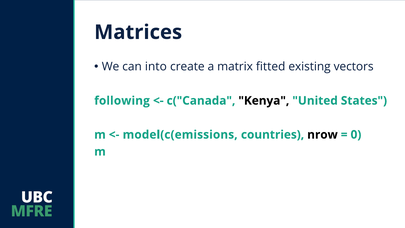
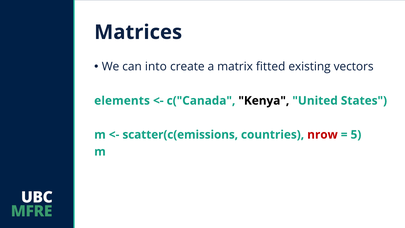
following: following -> elements
model(c(emissions: model(c(emissions -> scatter(c(emissions
nrow colour: black -> red
0: 0 -> 5
